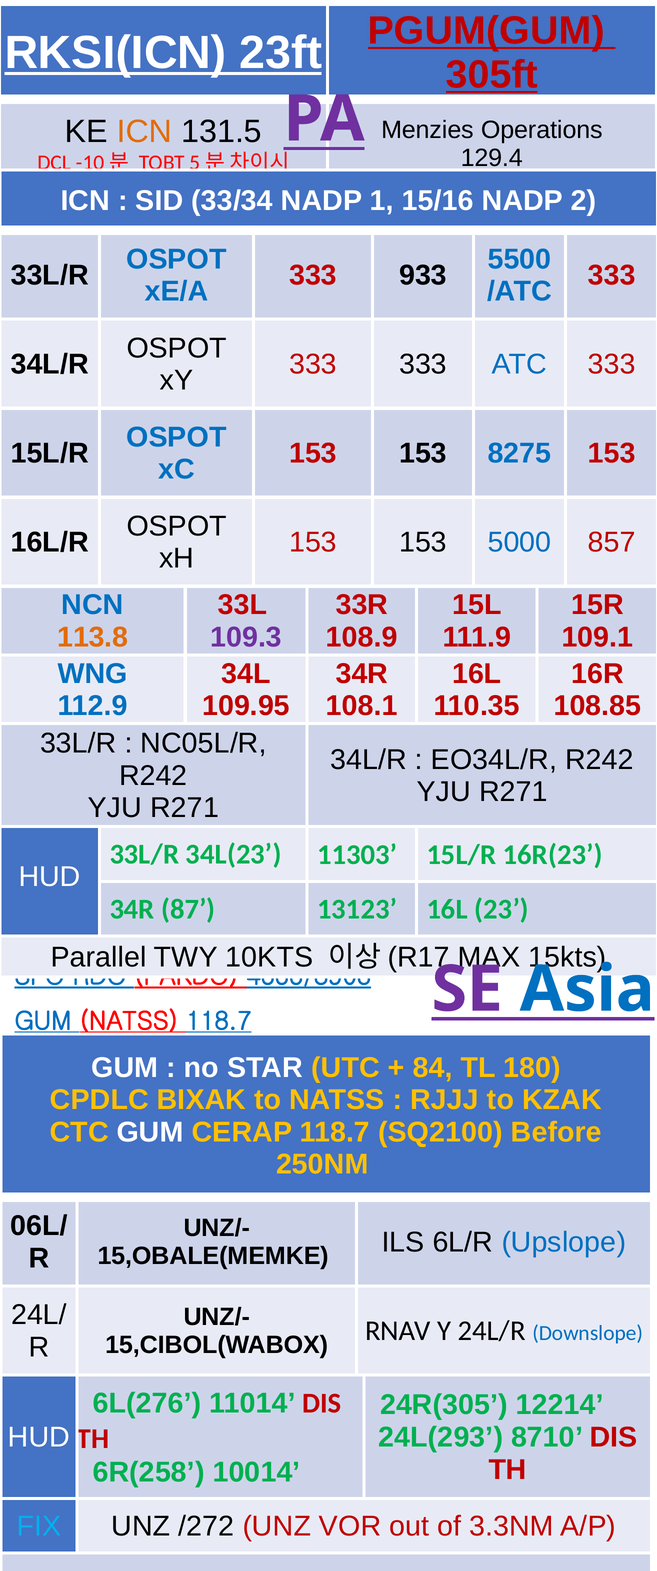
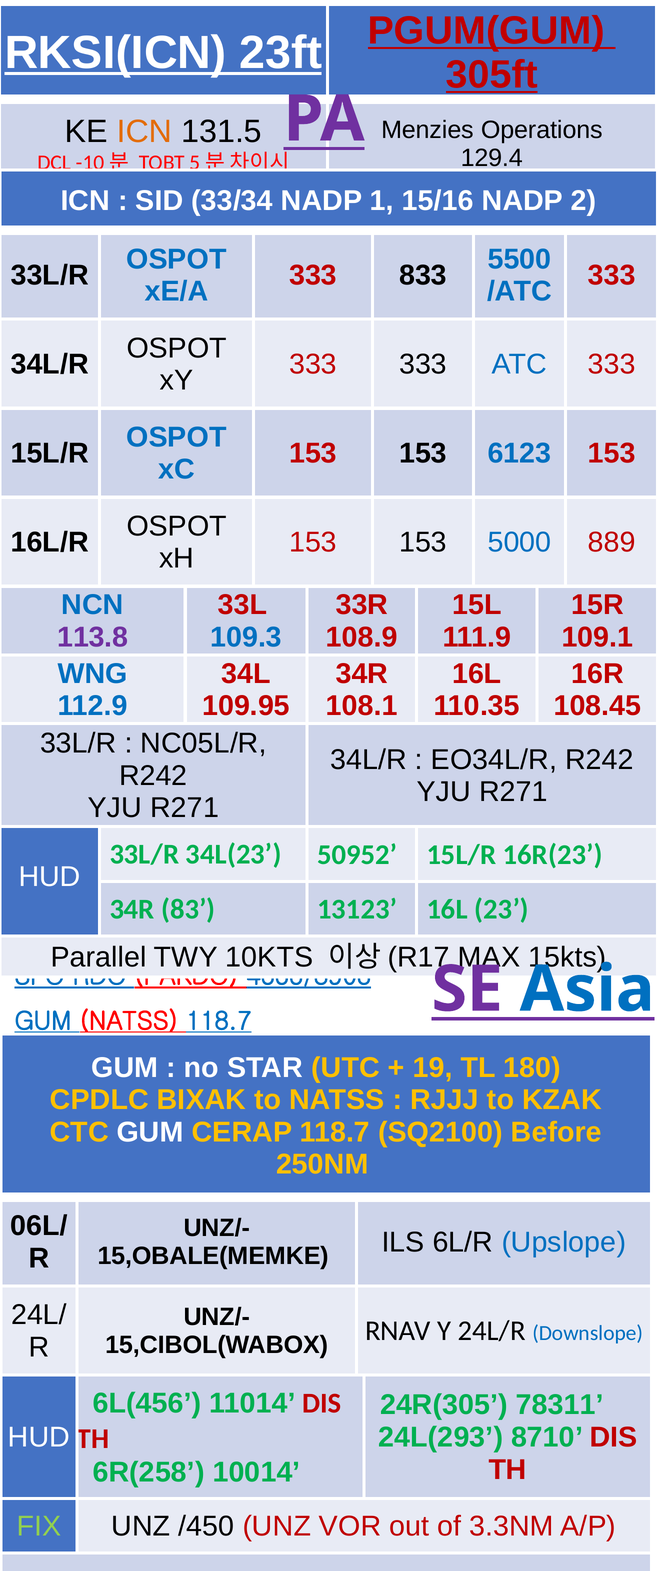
933: 933 -> 833
8275: 8275 -> 6123
857: 857 -> 889
113.8 colour: orange -> purple
109.3 colour: purple -> blue
108.85: 108.85 -> 108.45
11303: 11303 -> 50952
87: 87 -> 83
84: 84 -> 19
6L(276: 6L(276 -> 6L(456
12214: 12214 -> 78311
FIX colour: light blue -> light green
/272: /272 -> /450
